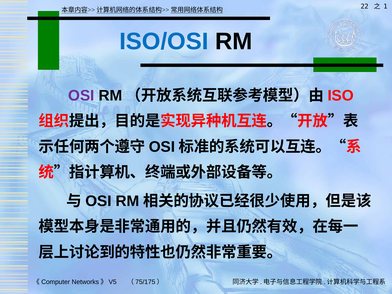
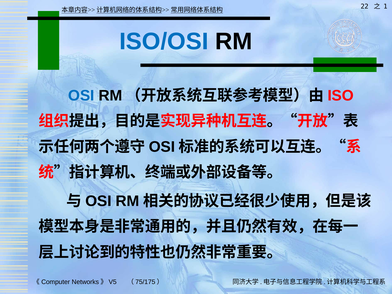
OSI at (81, 96) colour: purple -> blue
